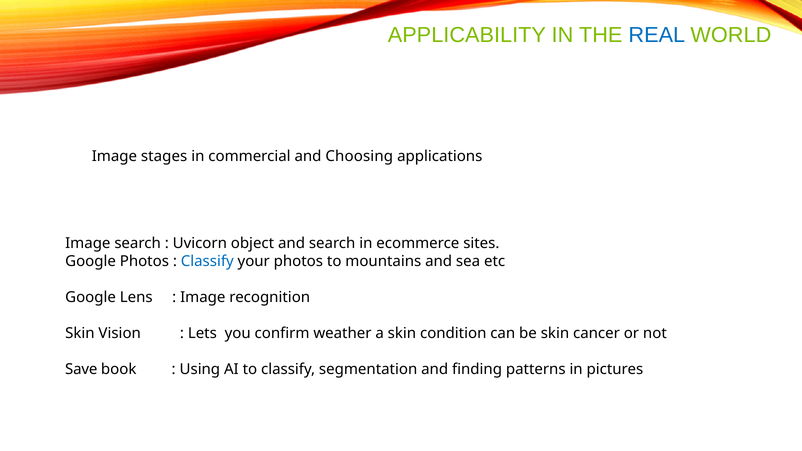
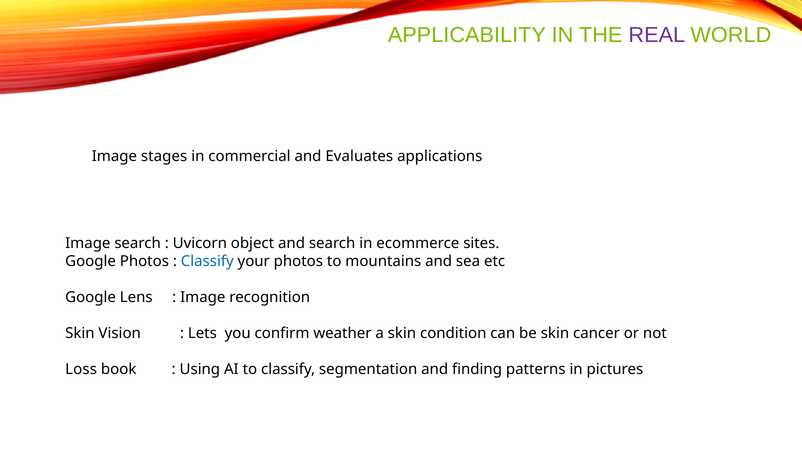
REAL colour: blue -> purple
Choosing: Choosing -> Evaluates
Save: Save -> Loss
